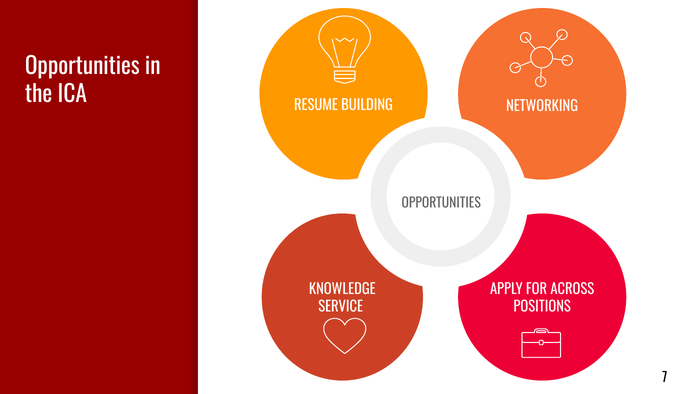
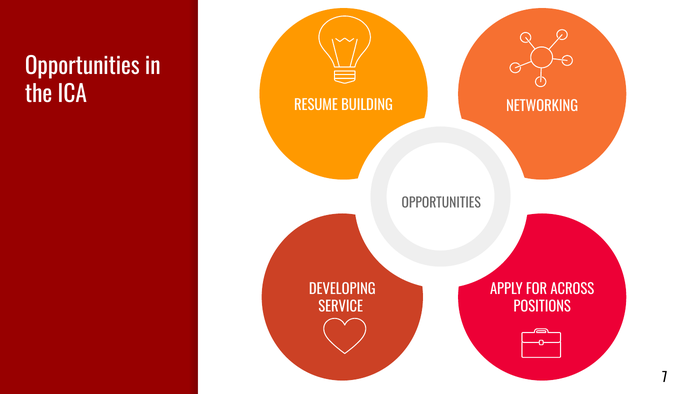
KNOWLEDGE: KNOWLEDGE -> DEVELOPING
